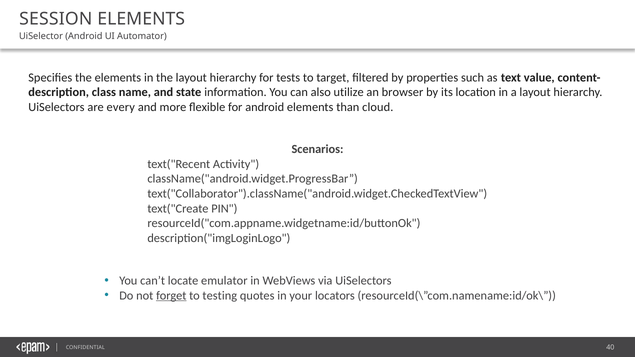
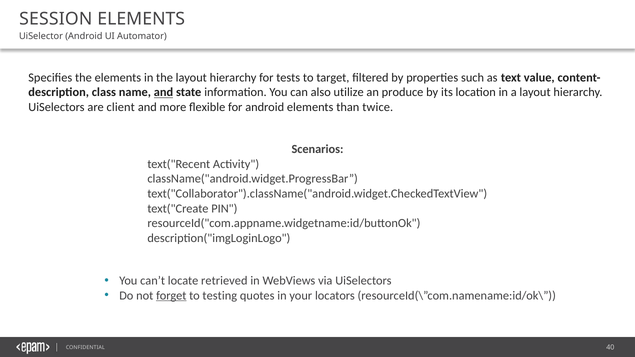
and at (163, 92) underline: none -> present
browser: browser -> produce
every: every -> client
cloud: cloud -> twice
emulator: emulator -> retrieved
